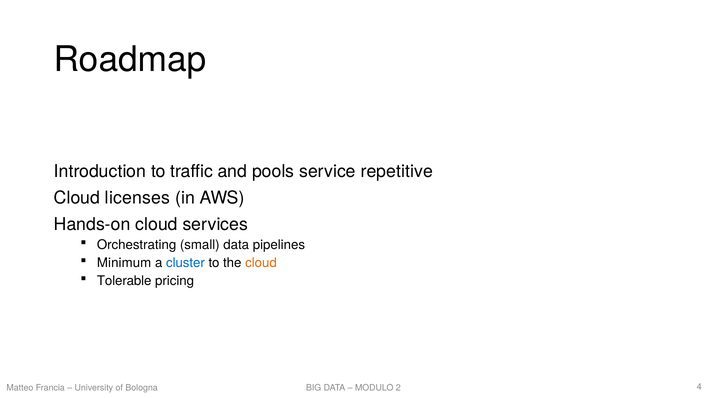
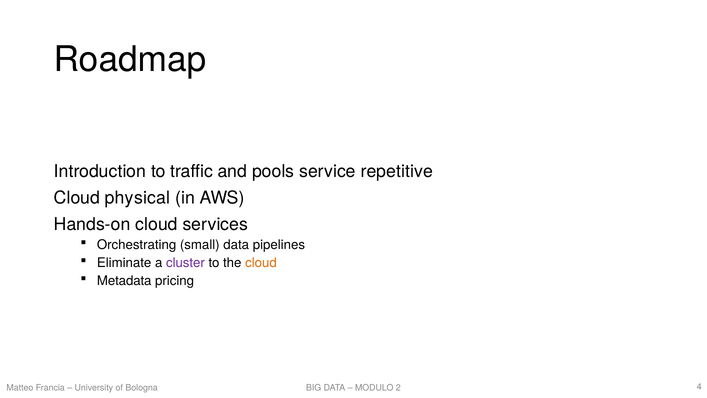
licenses: licenses -> physical
Minimum: Minimum -> Eliminate
cluster colour: blue -> purple
Tolerable: Tolerable -> Metadata
